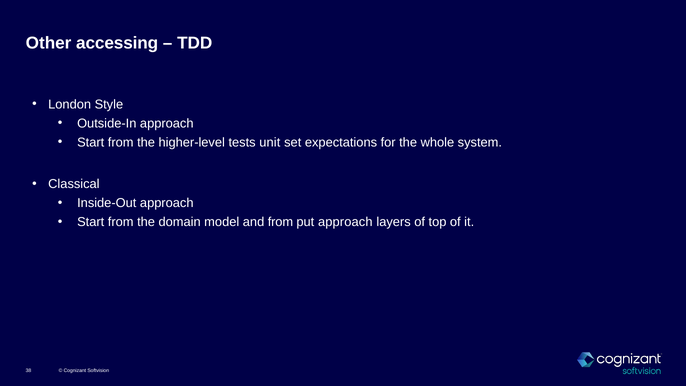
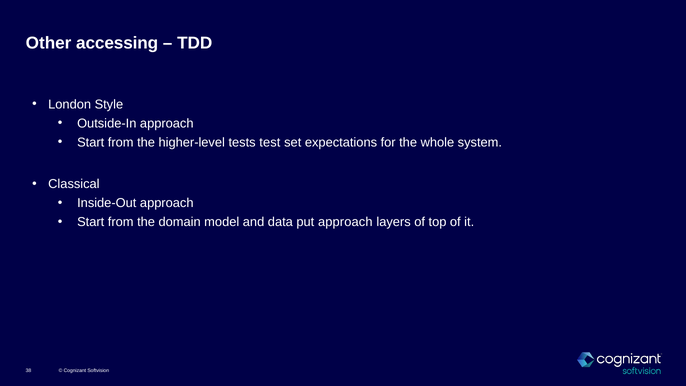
unit: unit -> test
and from: from -> data
